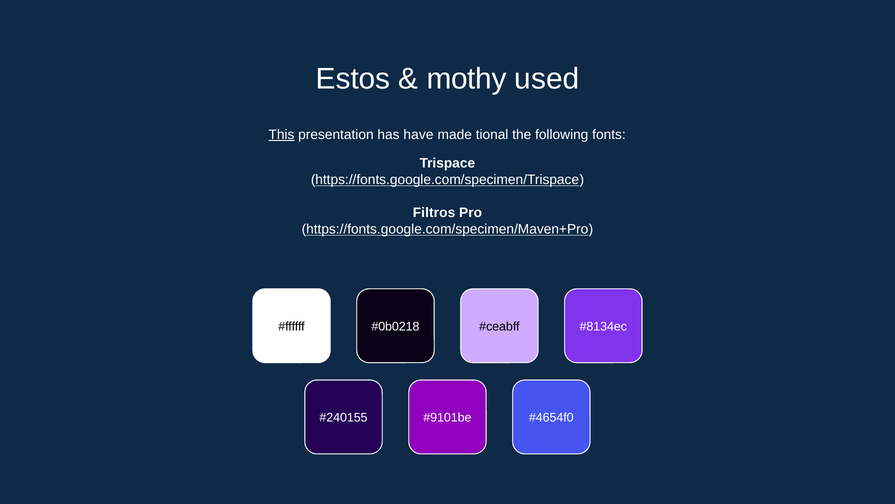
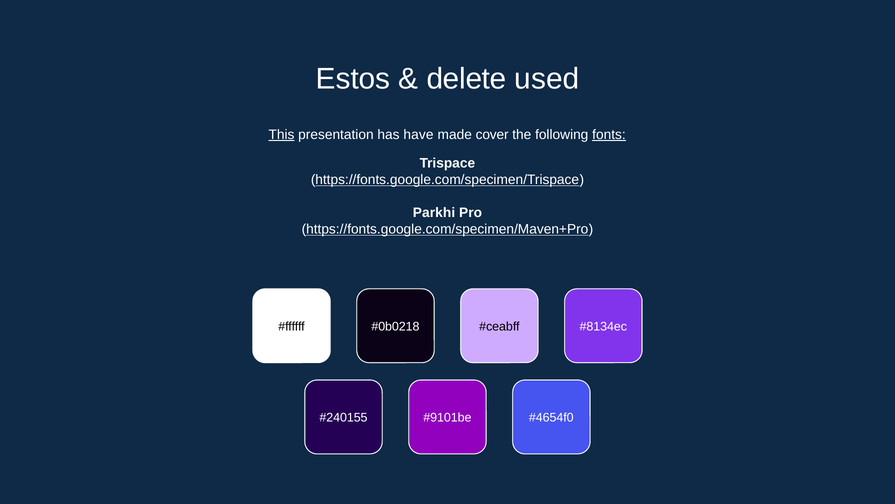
mothy: mothy -> delete
tional: tional -> cover
fonts underline: none -> present
Filtros: Filtros -> Parkhi
